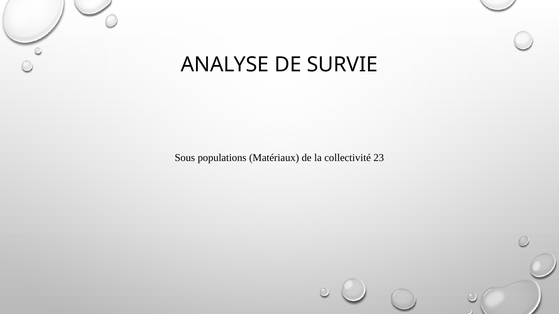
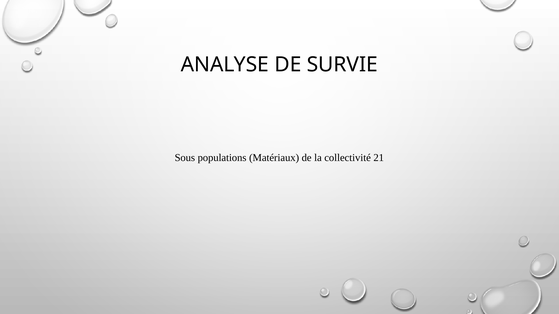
23: 23 -> 21
